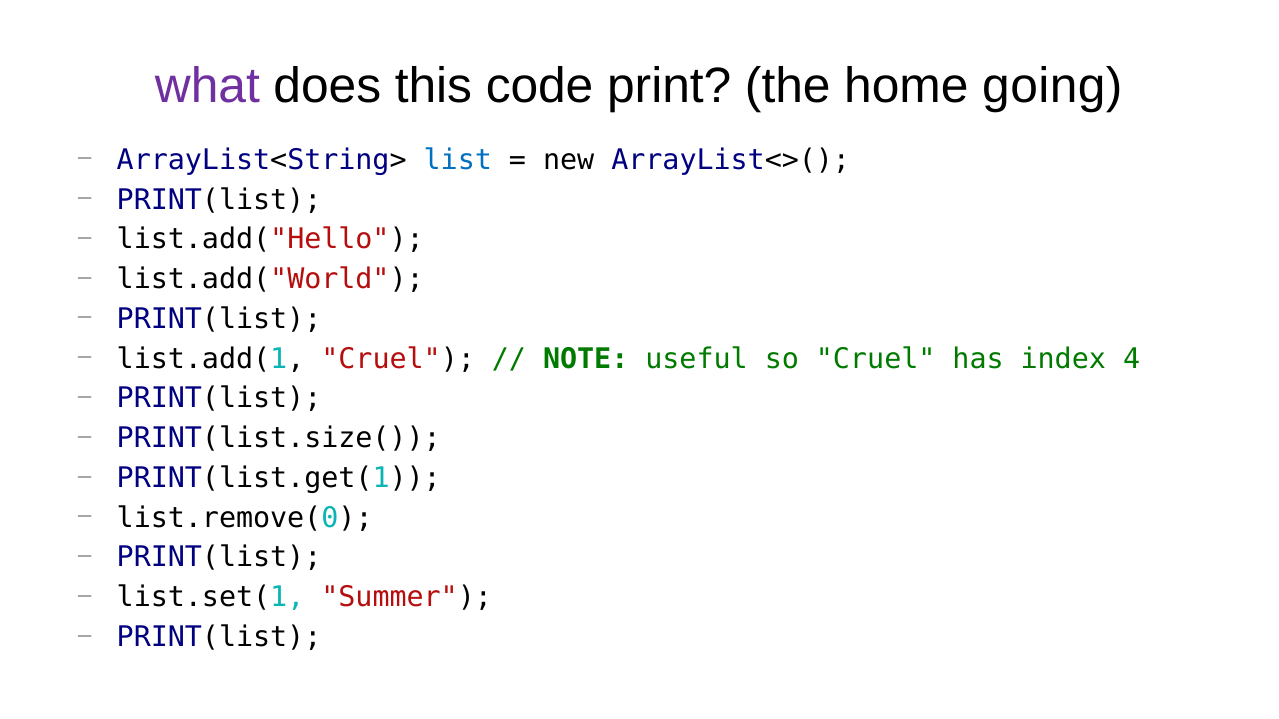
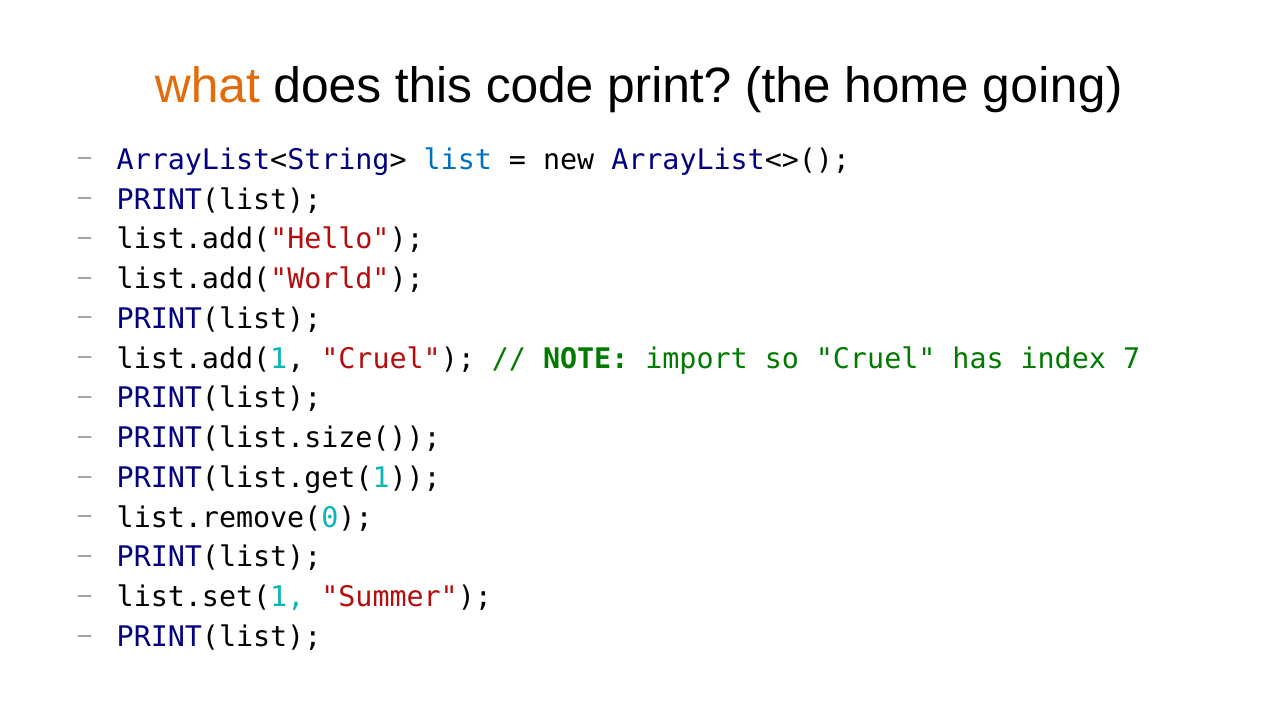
what colour: purple -> orange
useful: useful -> import
4: 4 -> 7
